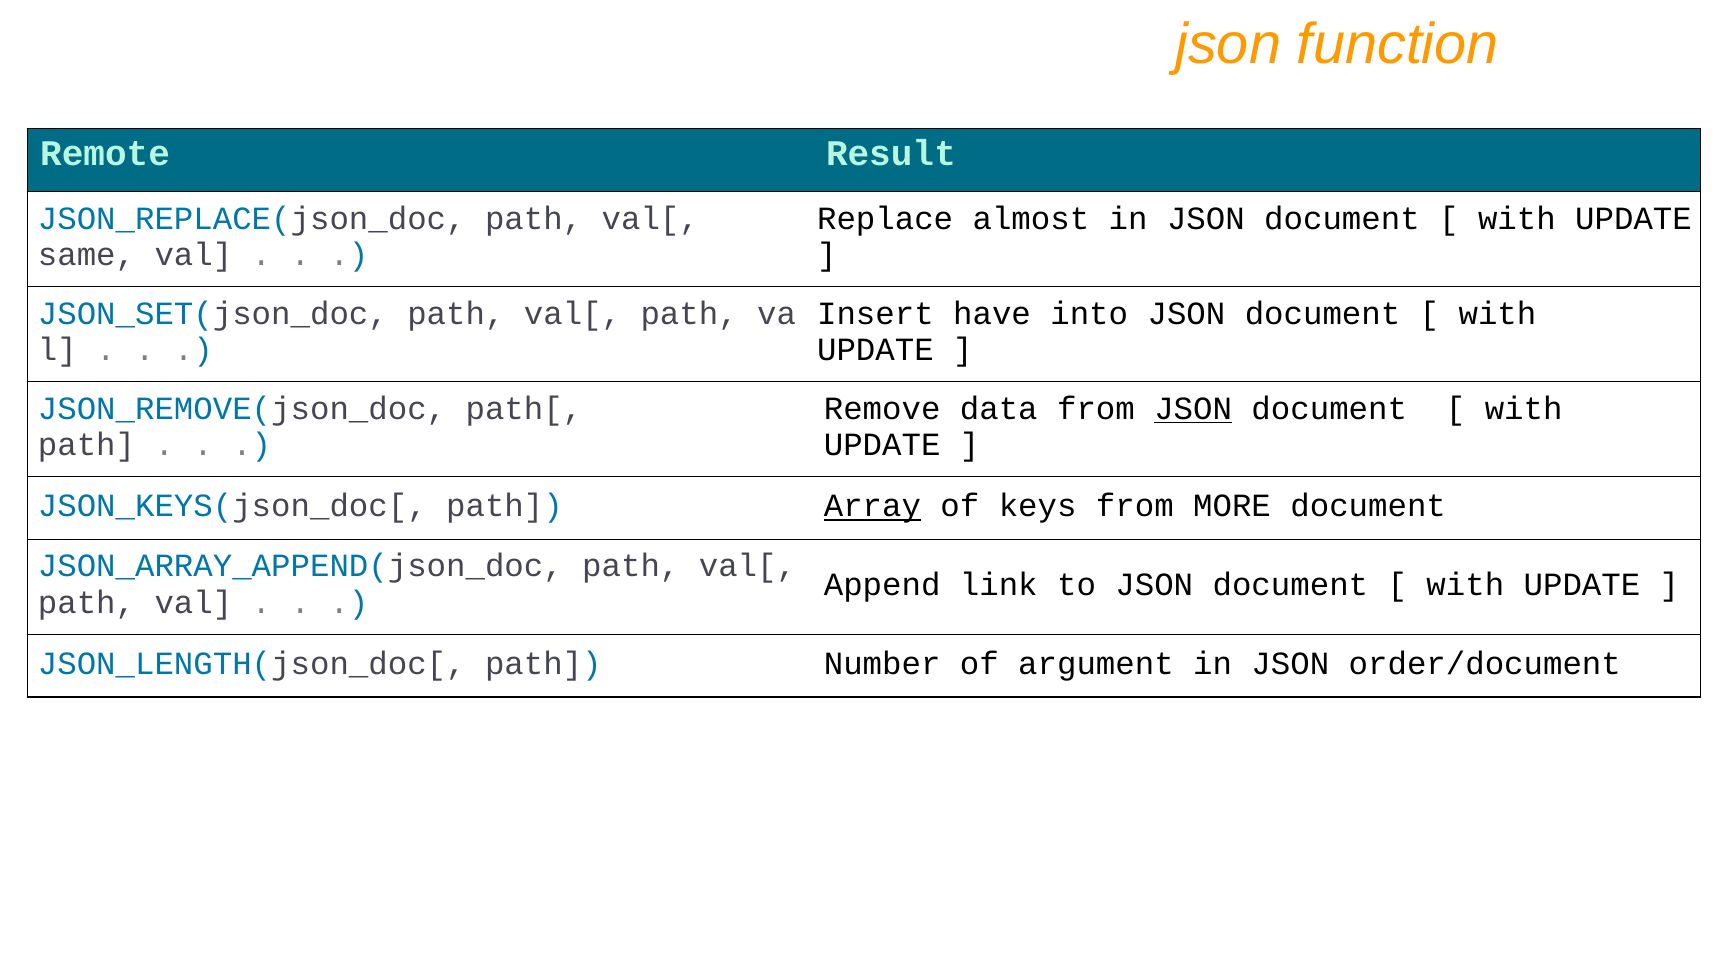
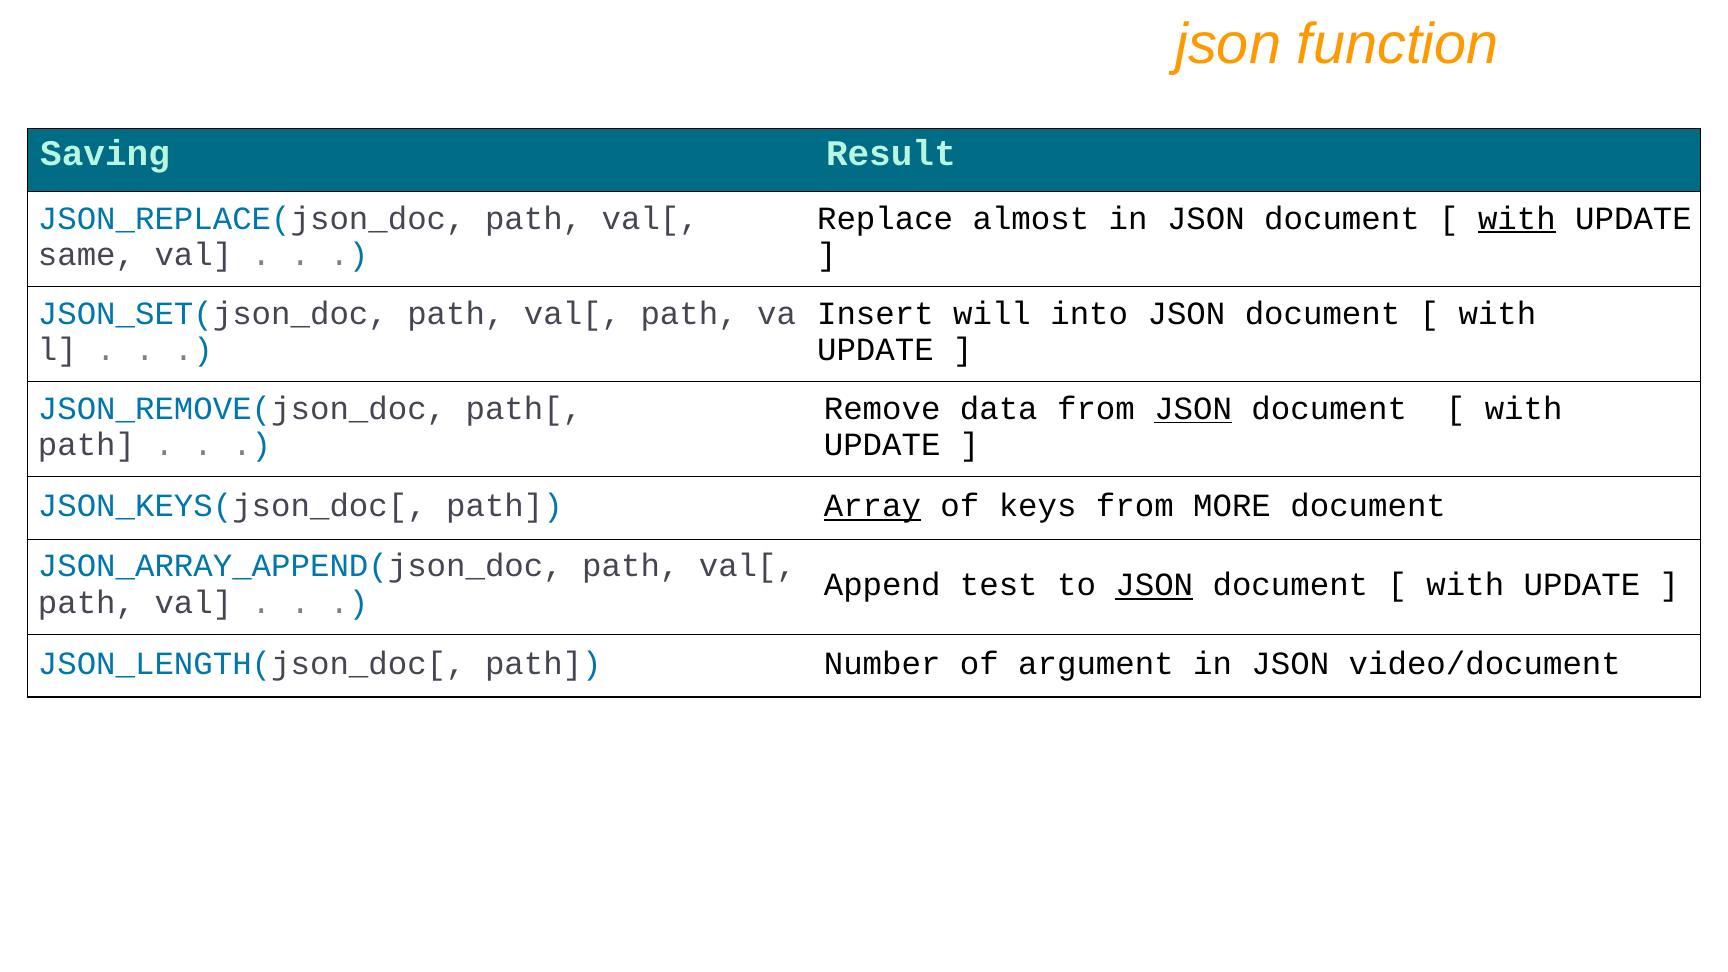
Remote: Remote -> Saving
with at (1517, 218) underline: none -> present
have: have -> will
link: link -> test
JSON at (1154, 585) underline: none -> present
order/document: order/document -> video/document
